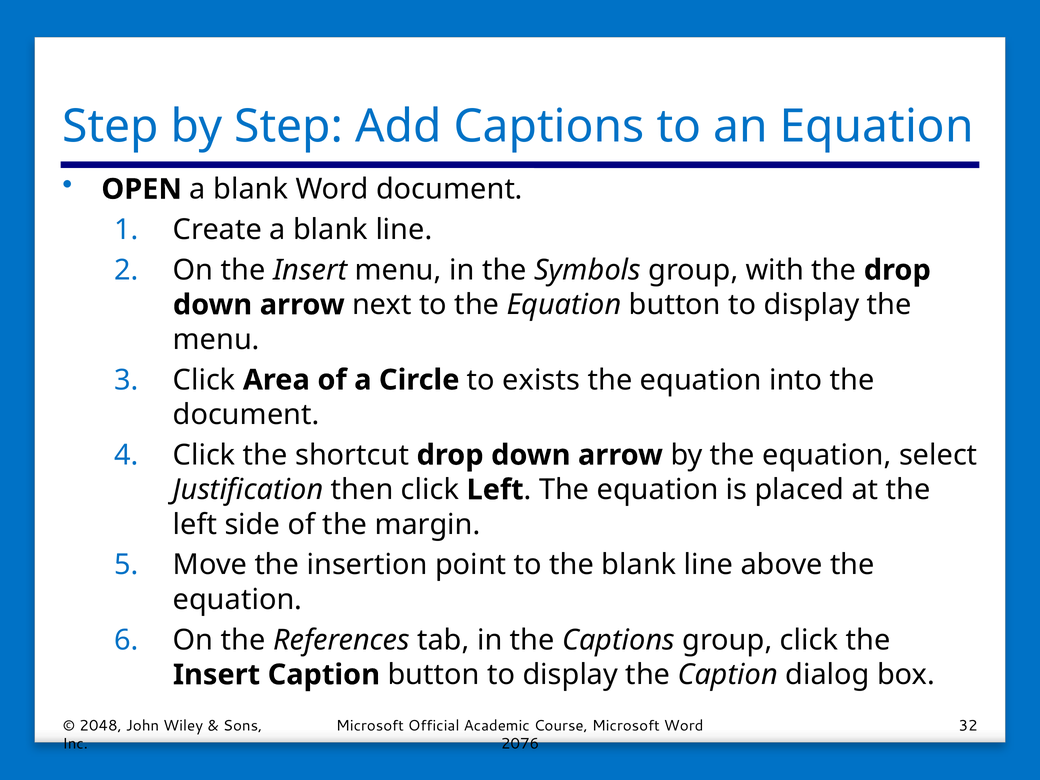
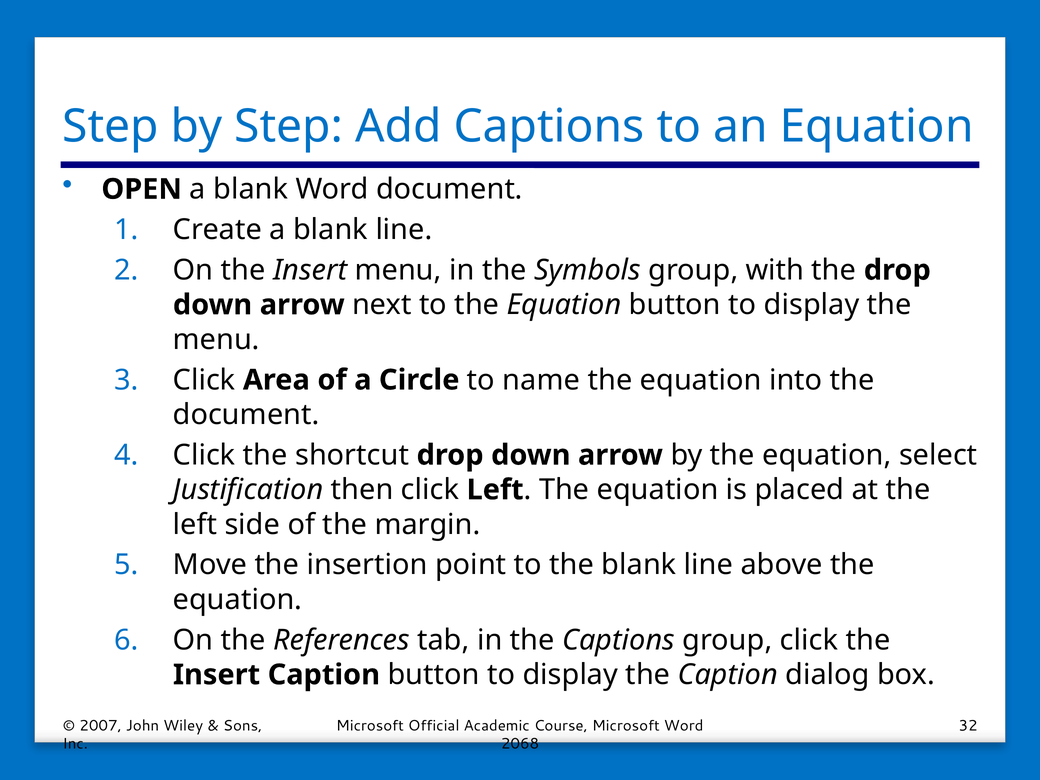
exists: exists -> name
2048: 2048 -> 2007
2076: 2076 -> 2068
